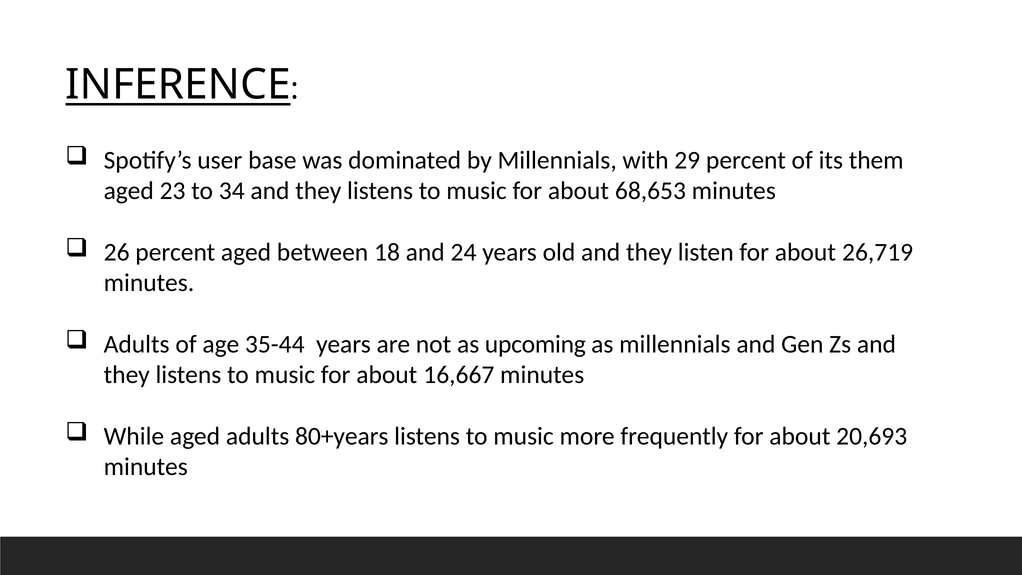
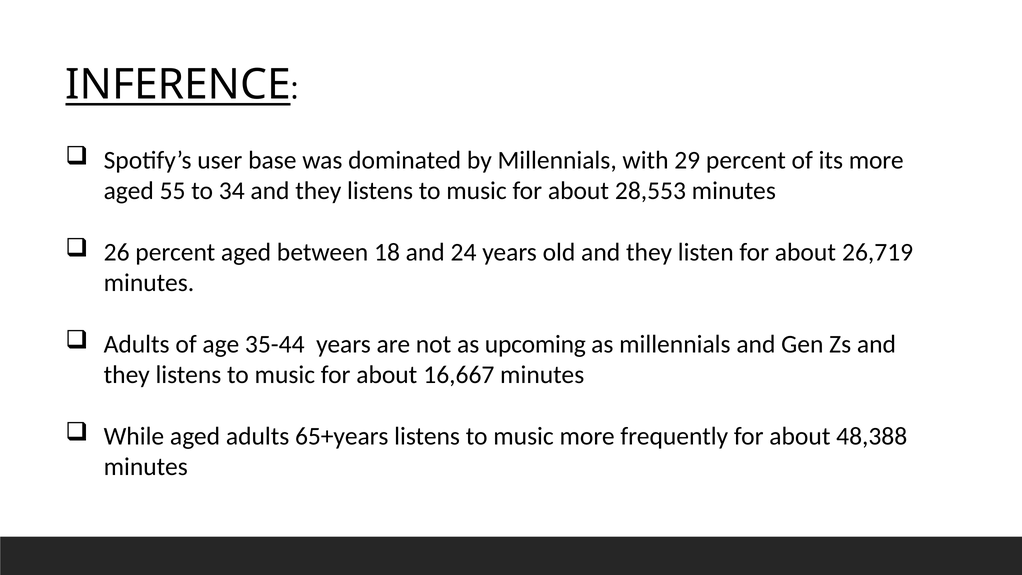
its them: them -> more
23: 23 -> 55
68,653: 68,653 -> 28,553
80+years: 80+years -> 65+years
20,693: 20,693 -> 48,388
